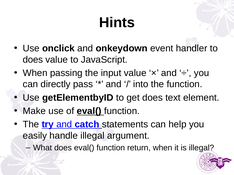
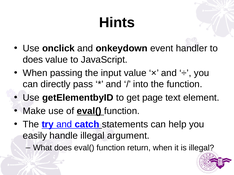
get does: does -> page
